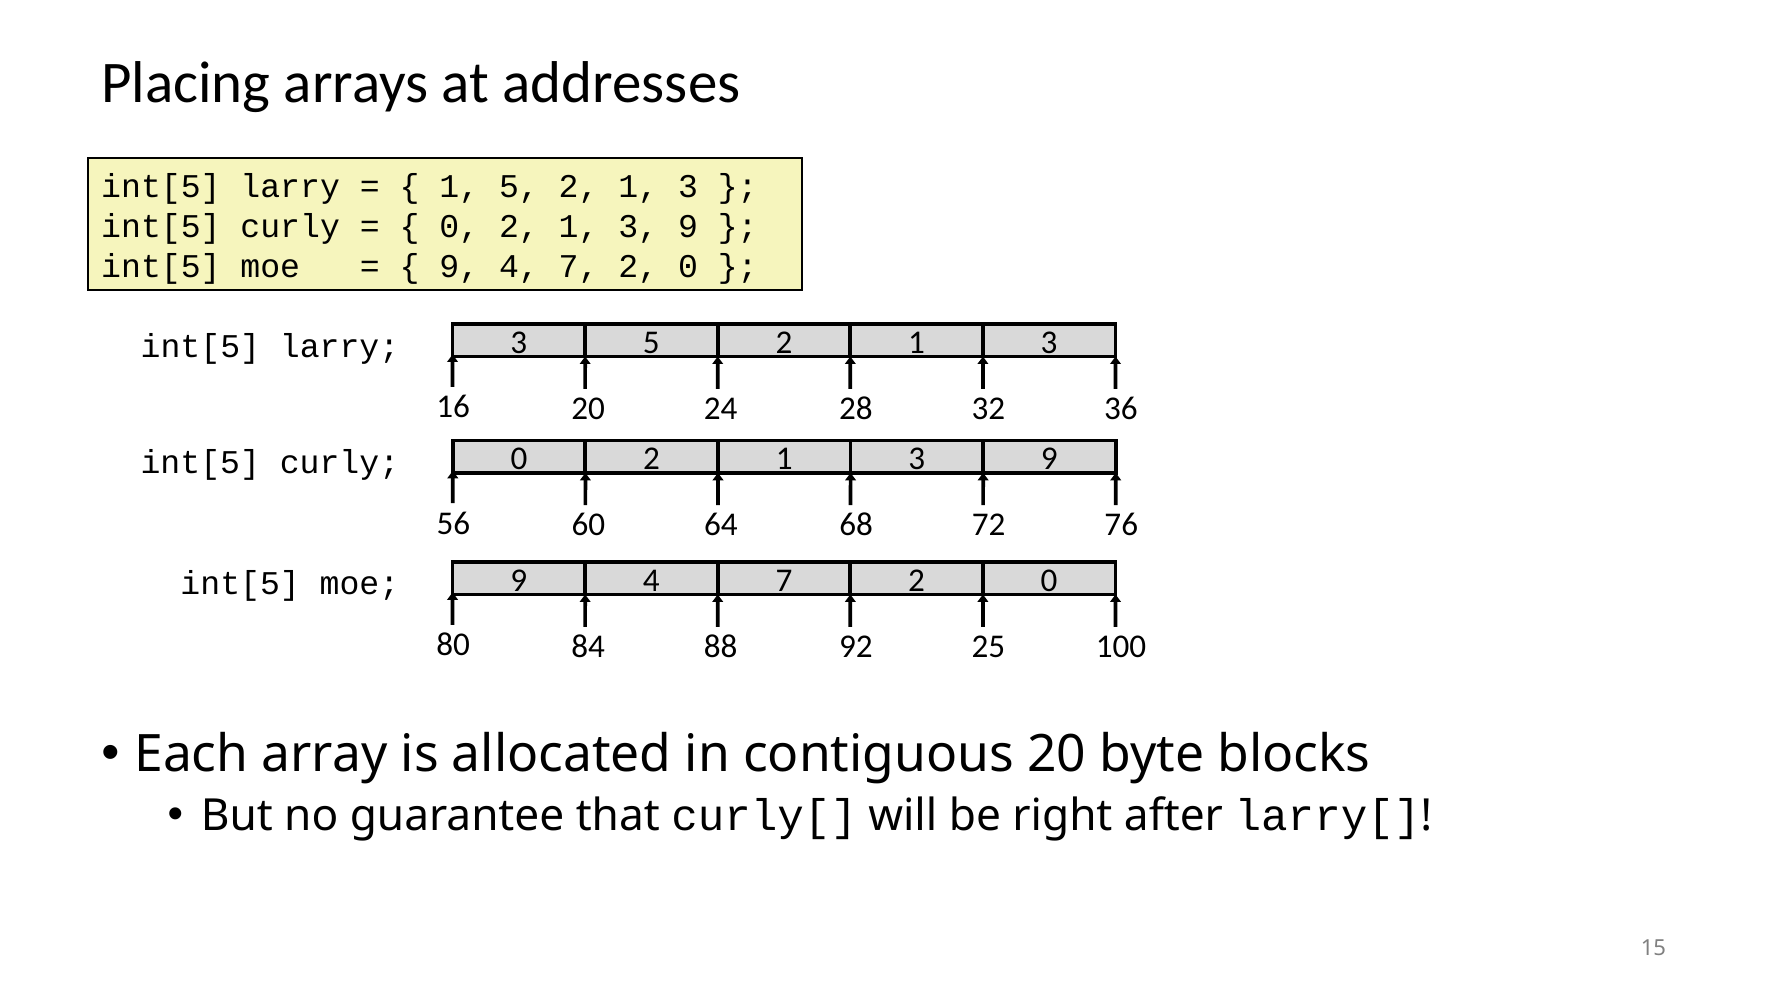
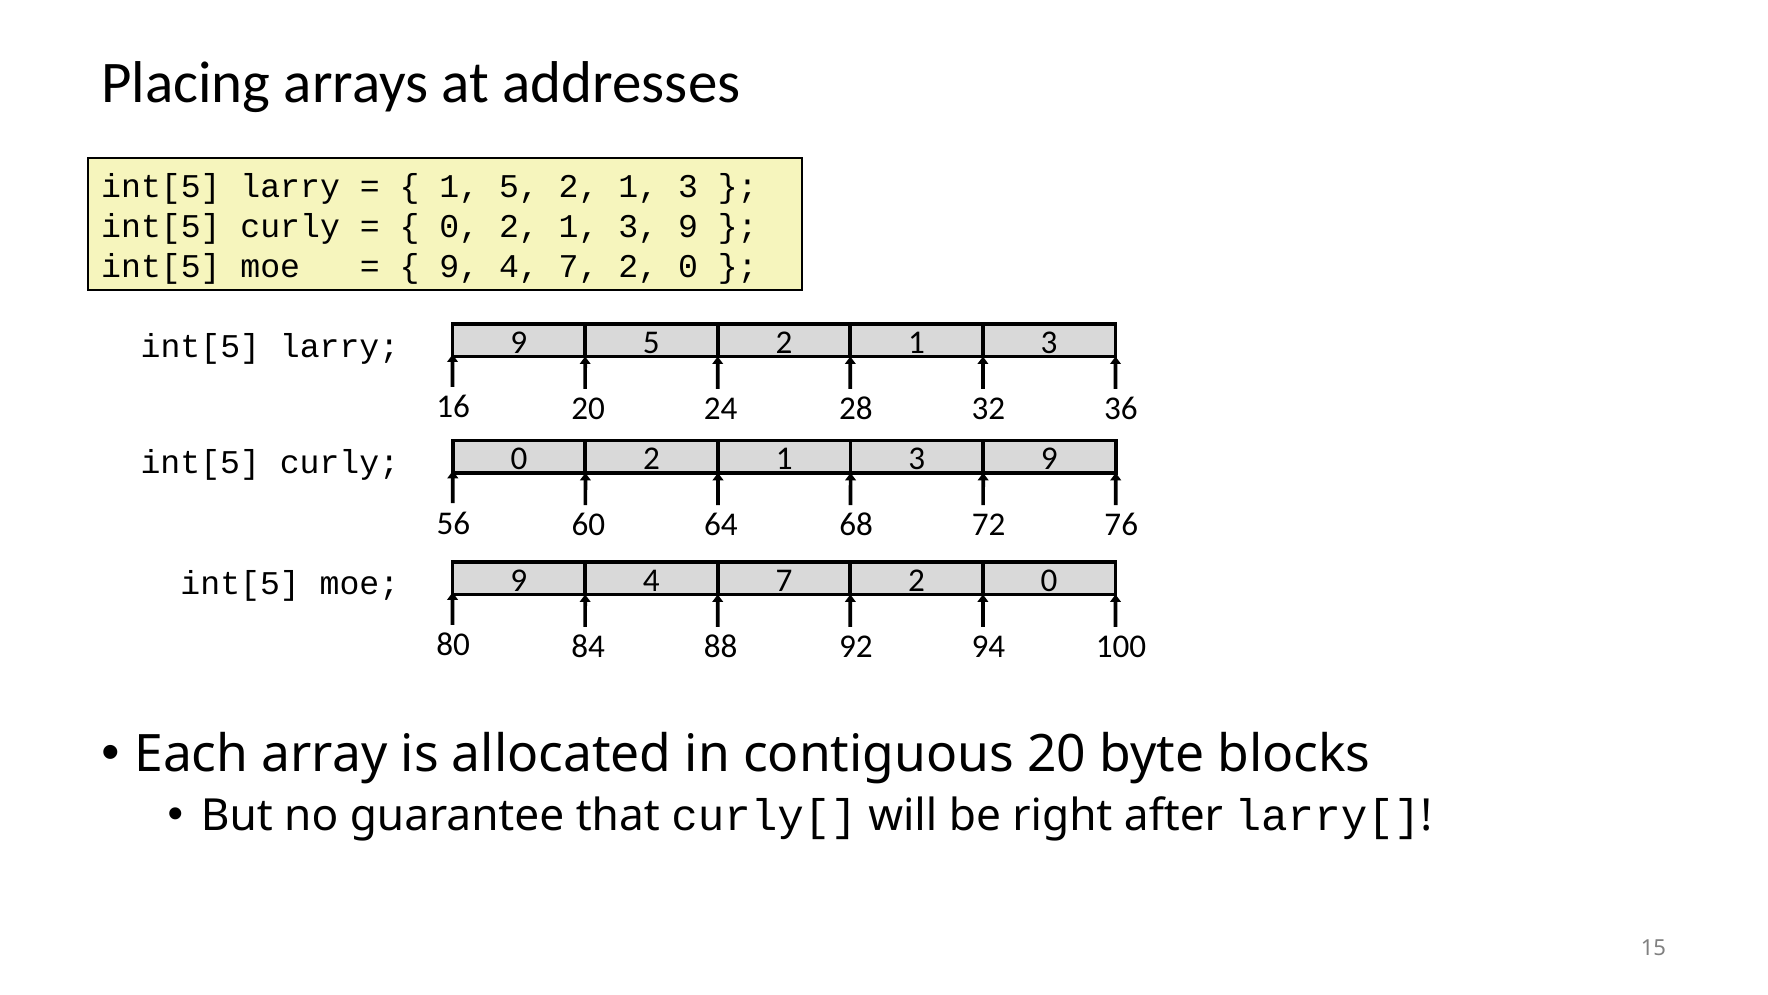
larry 3: 3 -> 9
25: 25 -> 94
